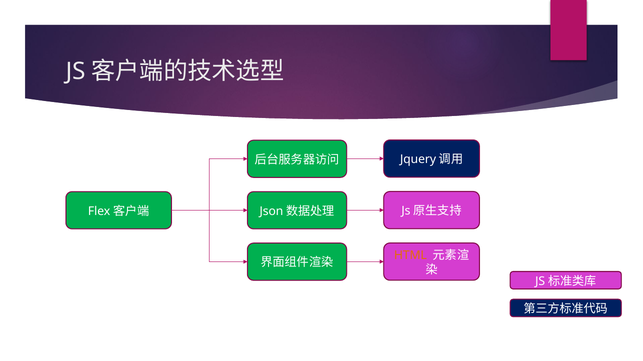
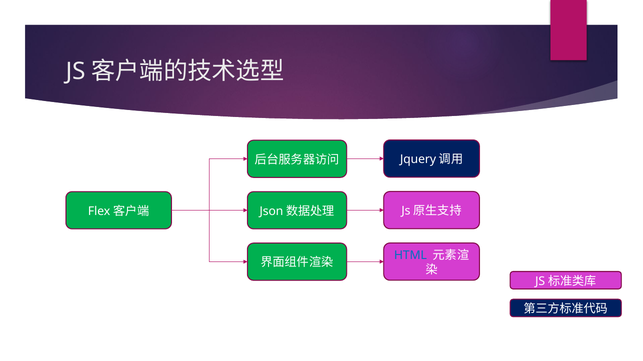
HTML colour: orange -> blue
